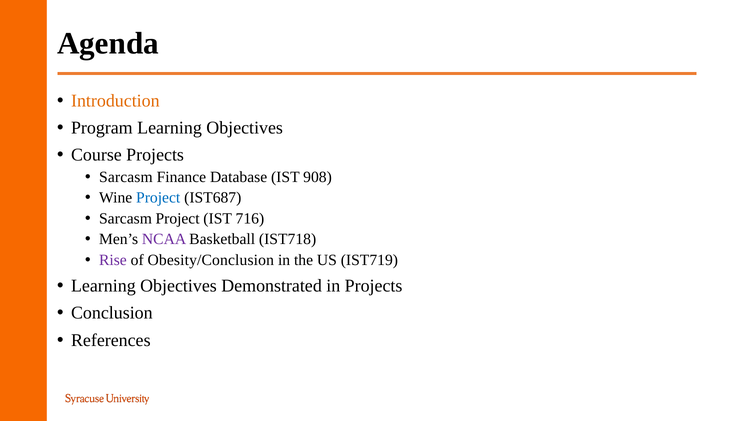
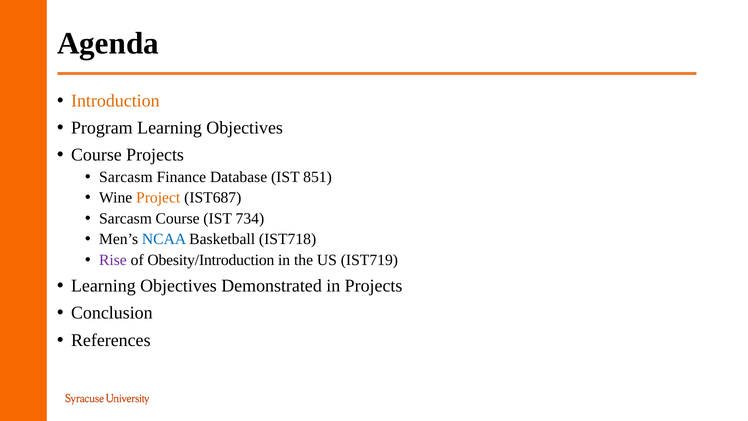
908: 908 -> 851
Project at (158, 198) colour: blue -> orange
Sarcasm Project: Project -> Course
716: 716 -> 734
NCAA colour: purple -> blue
Obesity/Conclusion: Obesity/Conclusion -> Obesity/Introduction
